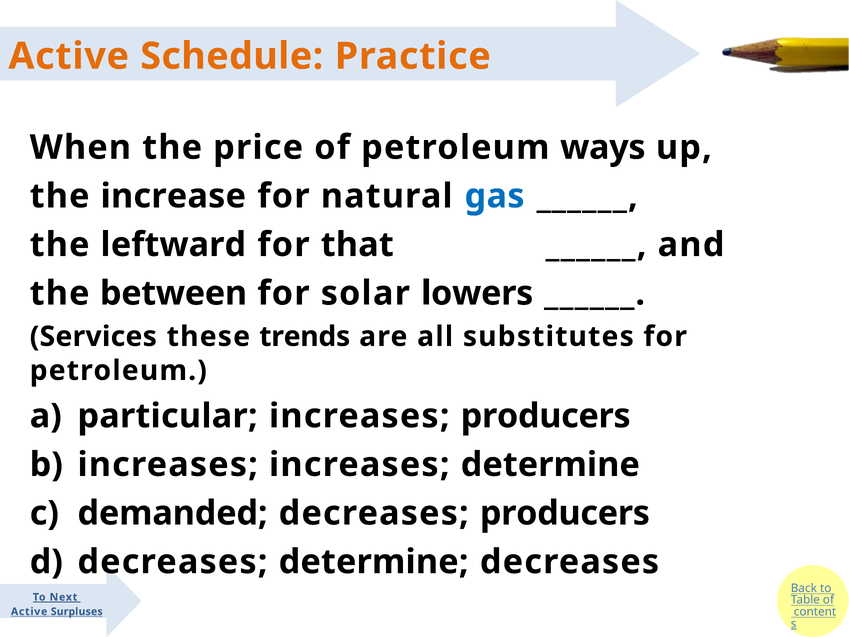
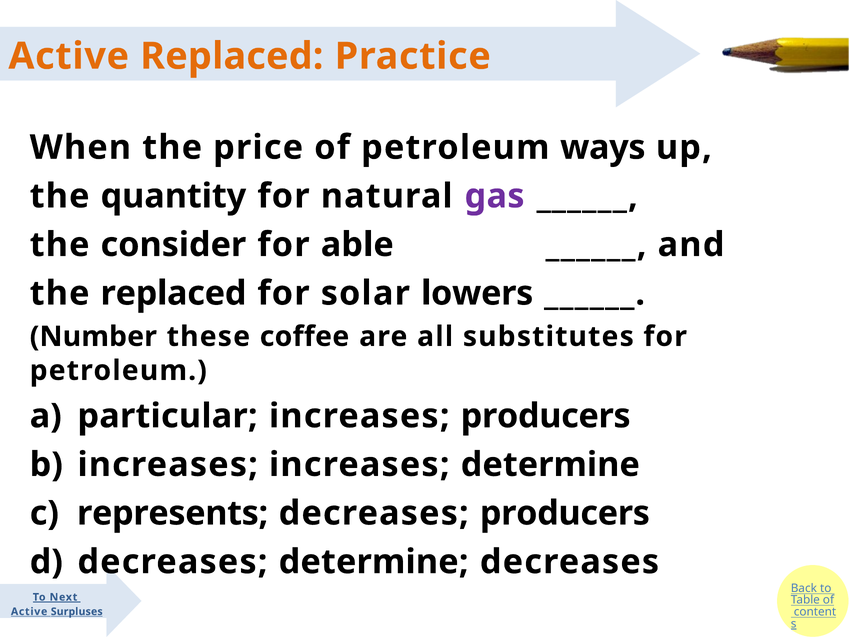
Active Schedule: Schedule -> Replaced
increase: increase -> quantity
gas colour: blue -> purple
leftward: leftward -> consider
for that: that -> able
the between: between -> replaced
Services: Services -> Number
trends: trends -> coffee
demanded: demanded -> represents
